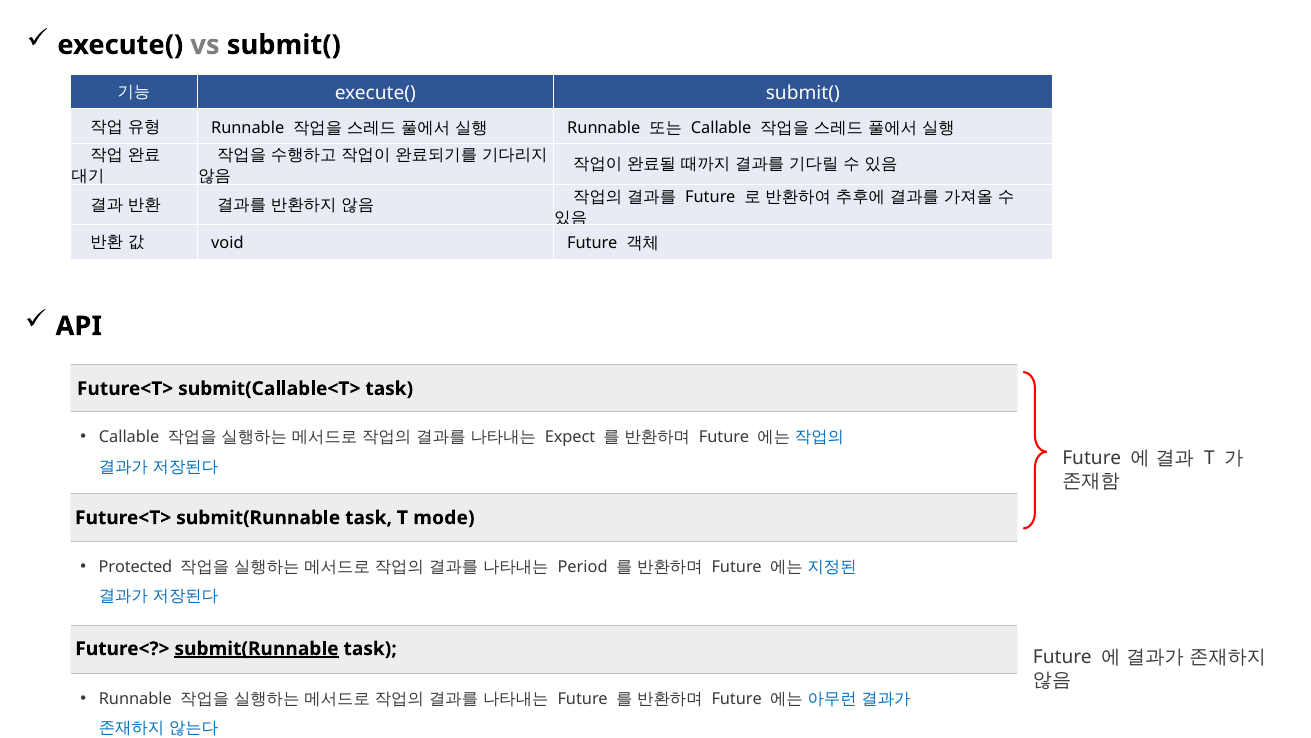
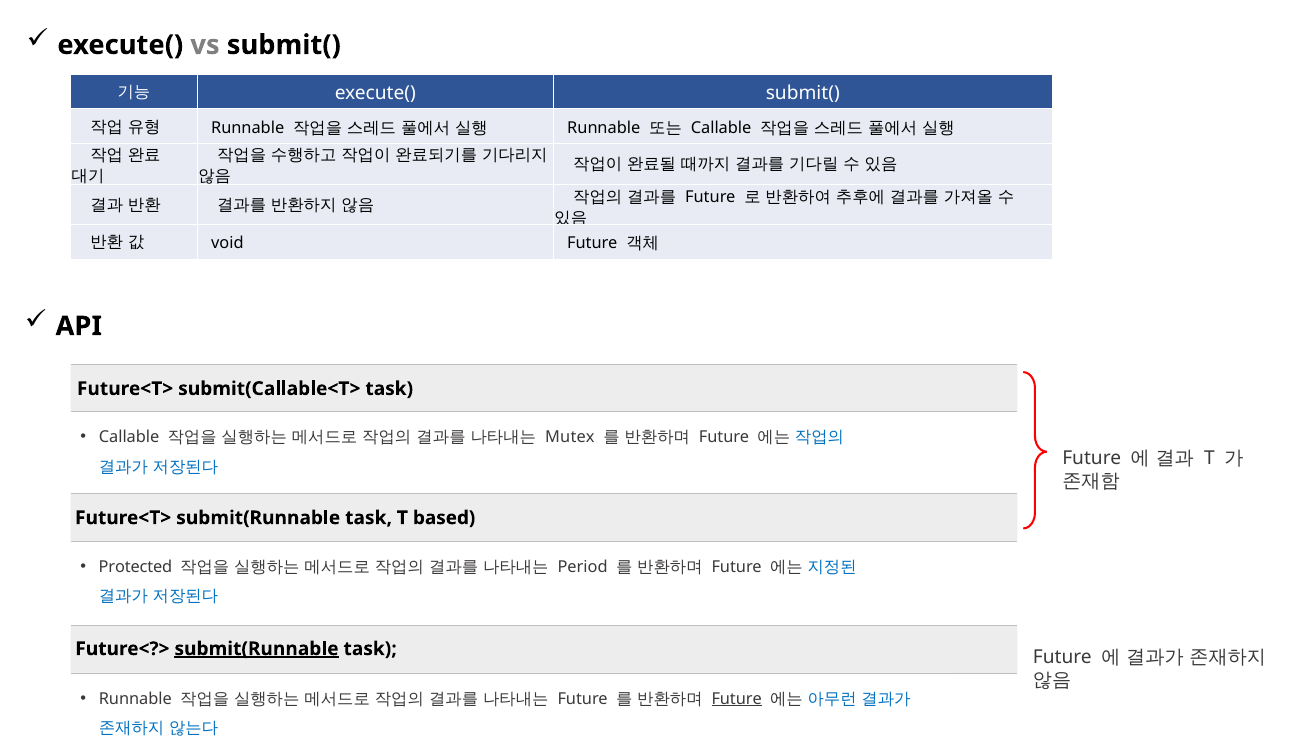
Expect: Expect -> Mutex
mode: mode -> based
Future at (737, 698) underline: none -> present
